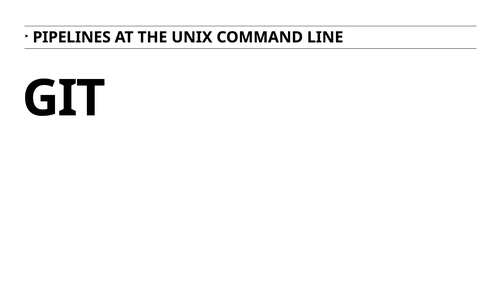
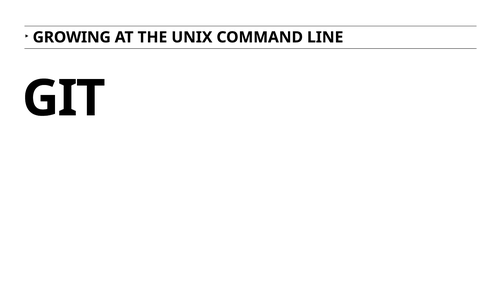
PIPELINES: PIPELINES -> GROWING
